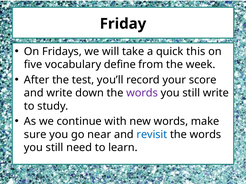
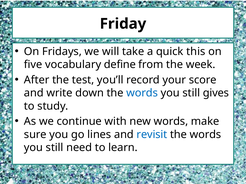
words at (142, 93) colour: purple -> blue
still write: write -> gives
near: near -> lines
